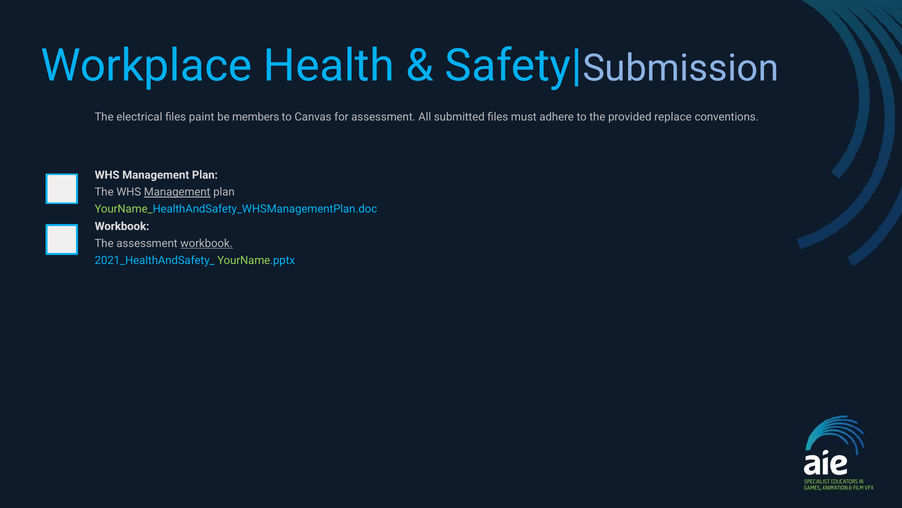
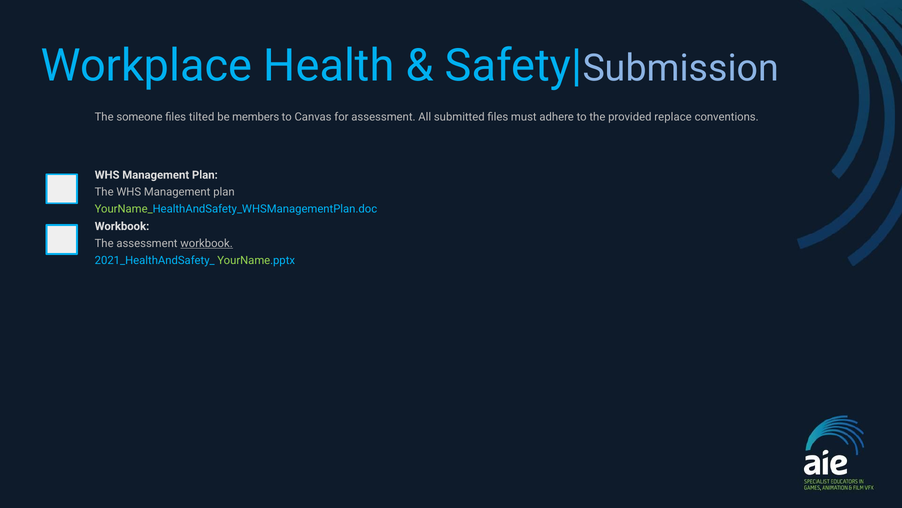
electrical: electrical -> someone
paint: paint -> tilted
Management at (177, 192) underline: present -> none
